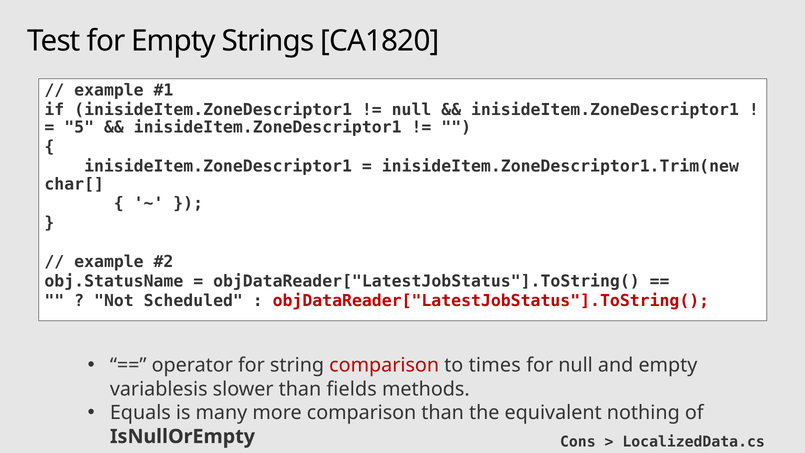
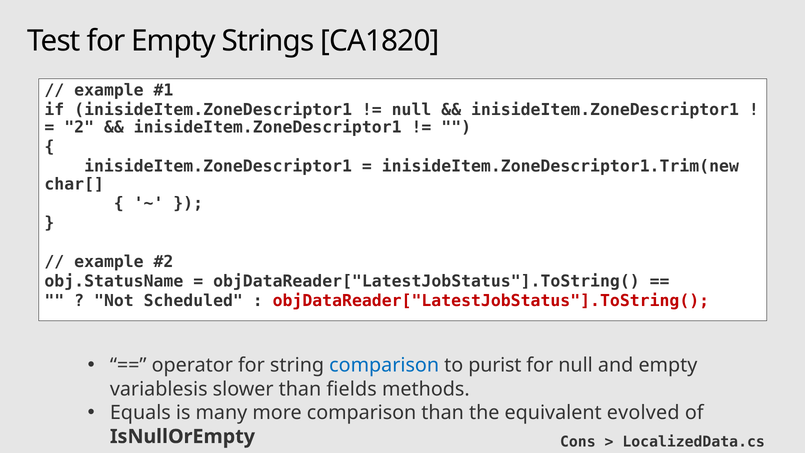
5: 5 -> 2
comparison at (384, 365) colour: red -> blue
times: times -> purist
nothing: nothing -> evolved
